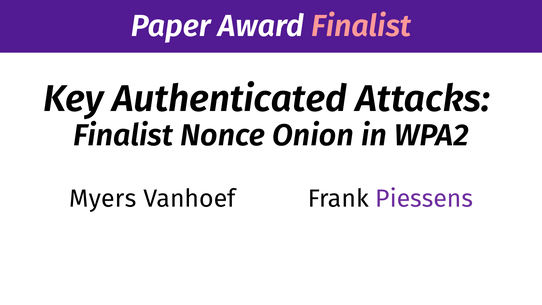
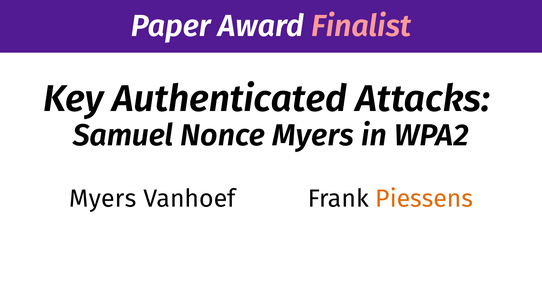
Finalist at (123, 135): Finalist -> Samuel
Nonce Onion: Onion -> Myers
Piessens colour: purple -> orange
